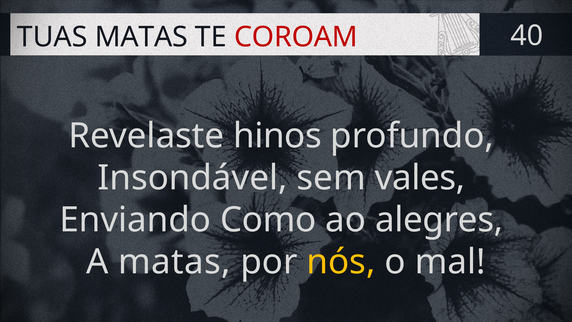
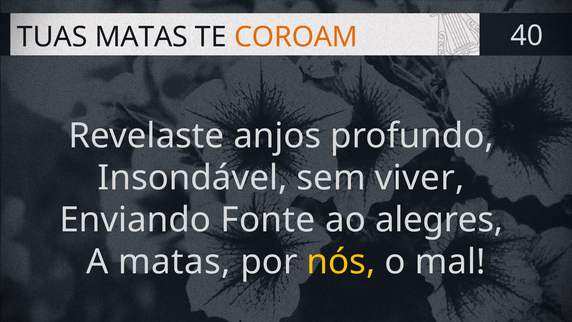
COROAM colour: red -> orange
hinos: hinos -> anjos
vales: vales -> viver
Como: Como -> Fonte
